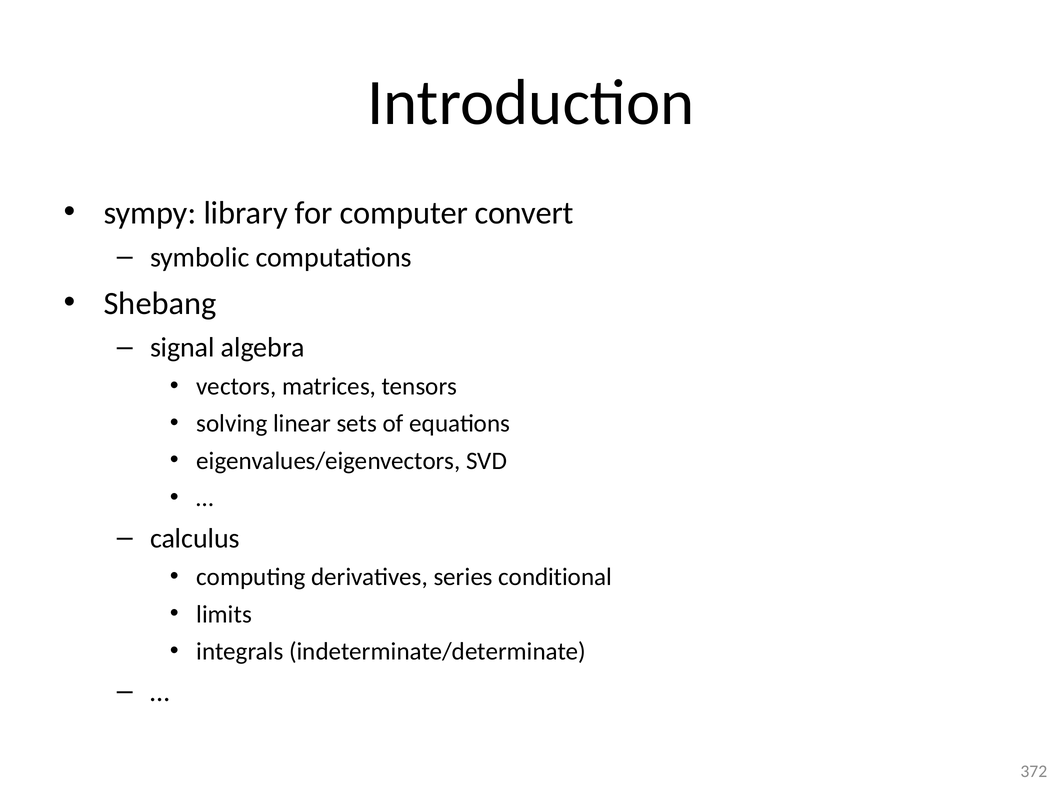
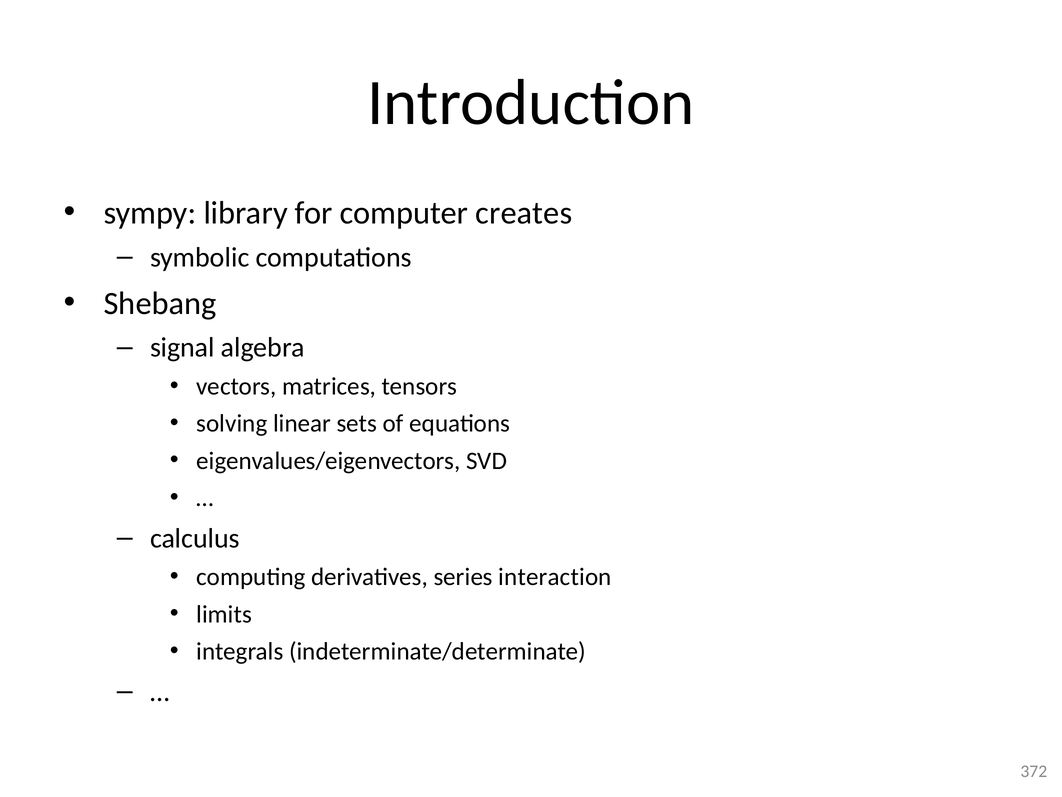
convert: convert -> creates
conditional: conditional -> interaction
